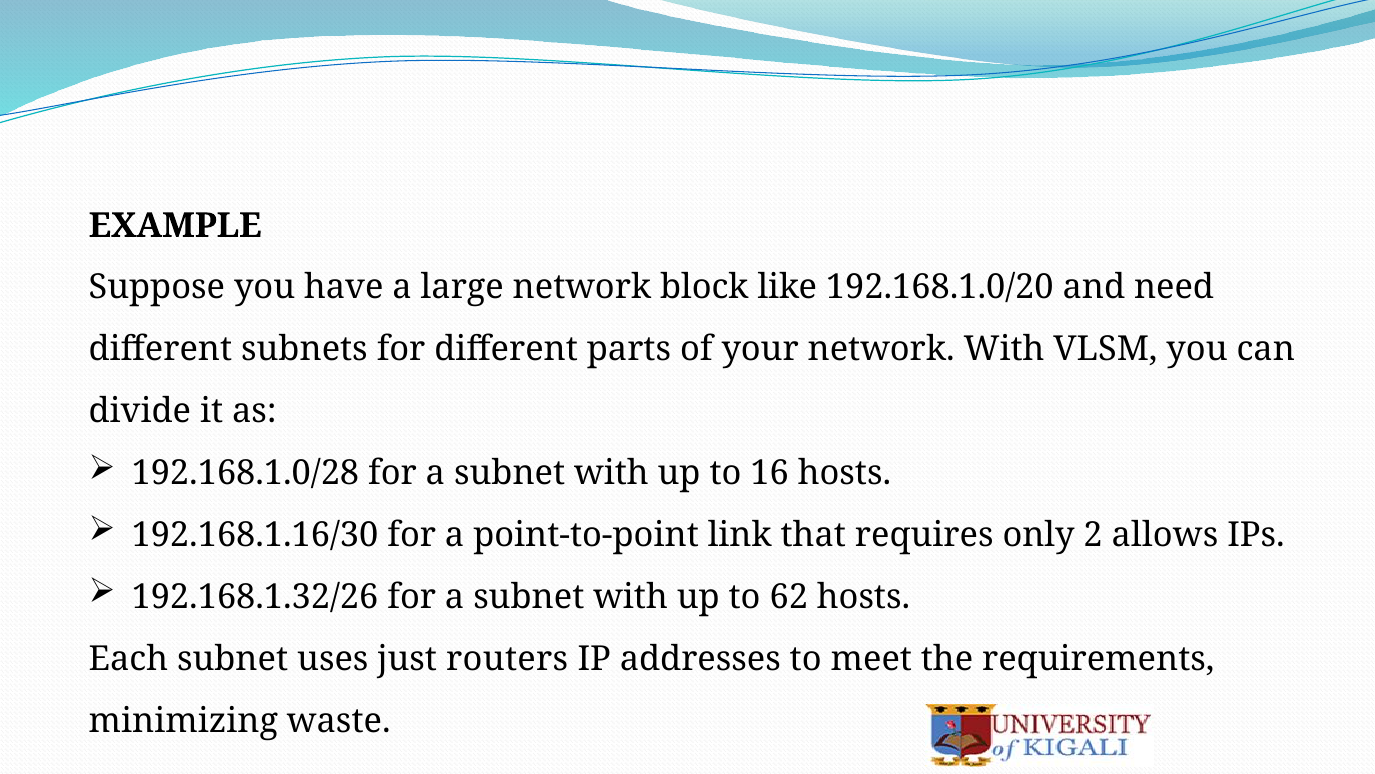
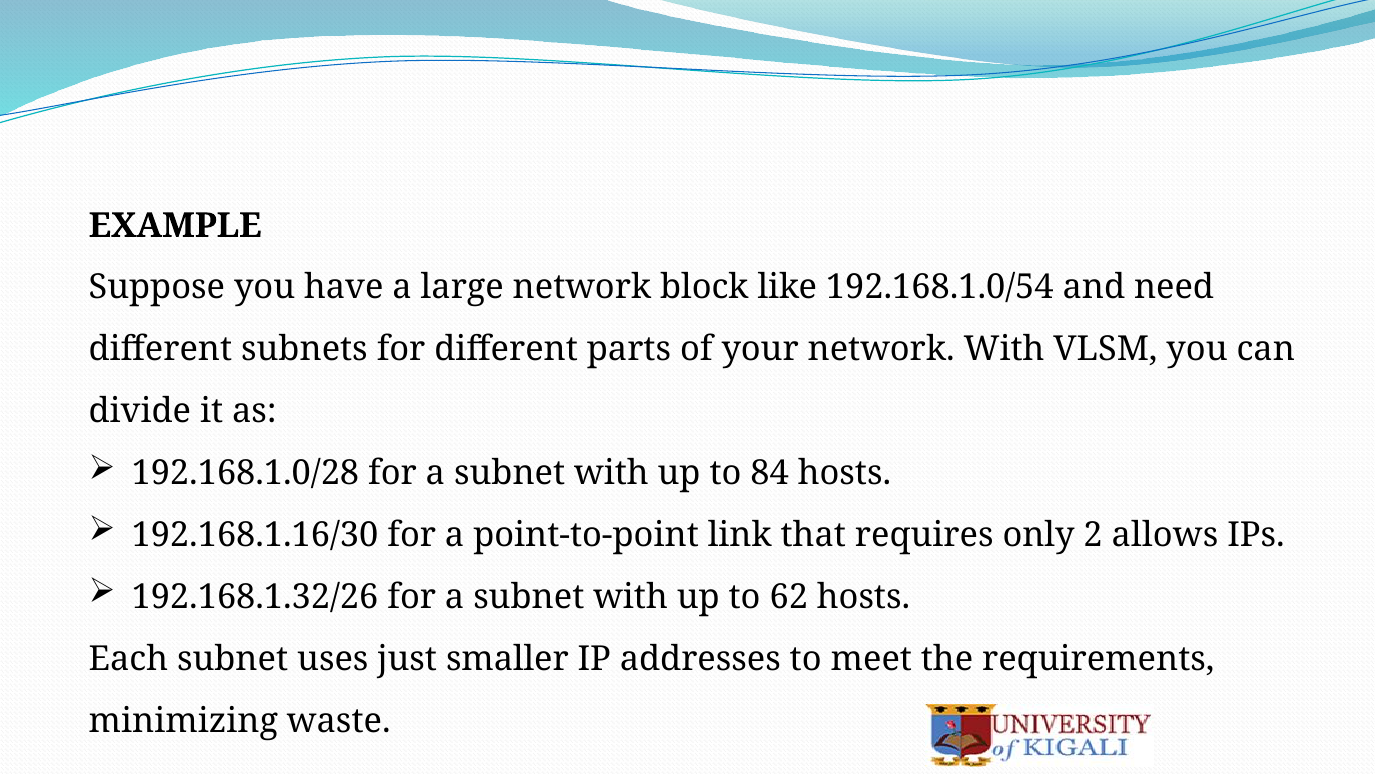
192.168.1.0/20: 192.168.1.0/20 -> 192.168.1.0/54
16: 16 -> 84
routers: routers -> smaller
